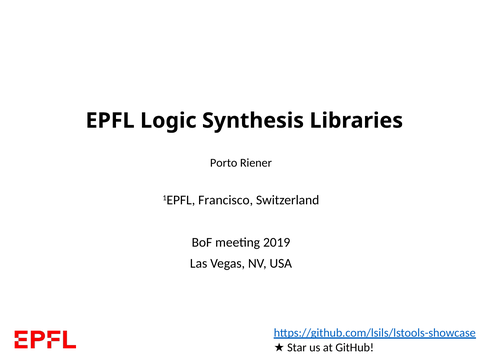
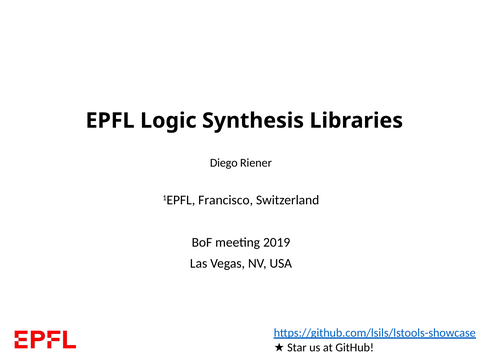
Porto: Porto -> Diego
